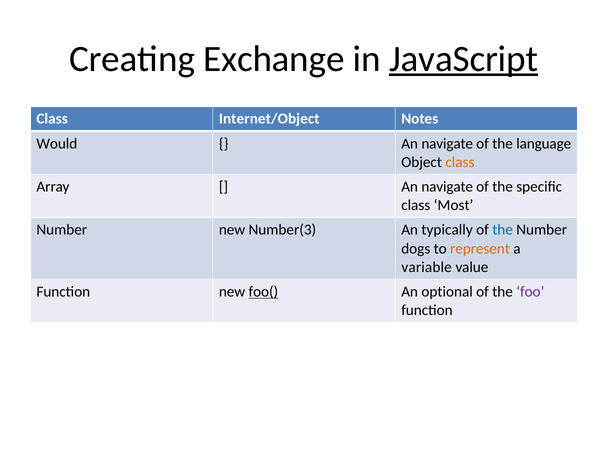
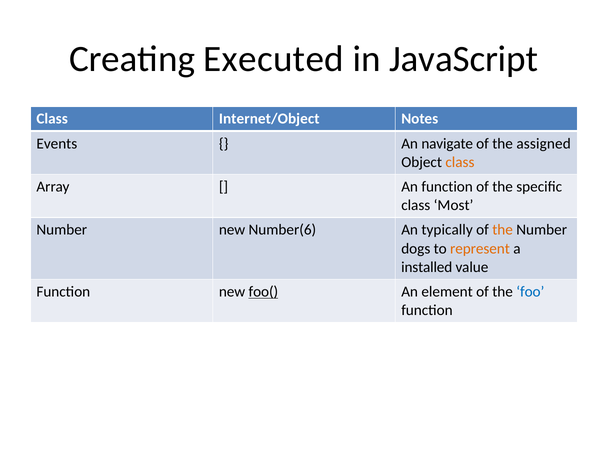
Exchange: Exchange -> Executed
JavaScript underline: present -> none
Would: Would -> Events
language: language -> assigned
navigate at (447, 187): navigate -> function
Number(3: Number(3 -> Number(6
the at (503, 230) colour: blue -> orange
variable: variable -> installed
optional: optional -> element
foo colour: purple -> blue
